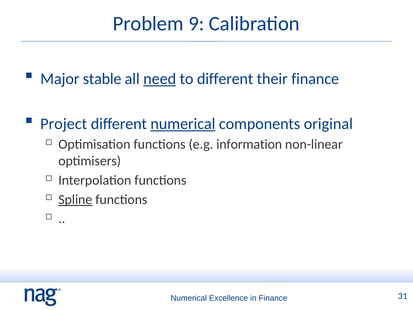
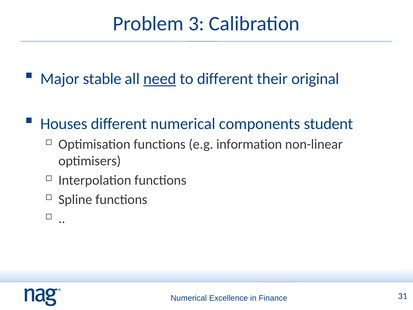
9: 9 -> 3
their finance: finance -> original
Project: Project -> Houses
numerical at (183, 124) underline: present -> none
original: original -> student
Spline underline: present -> none
